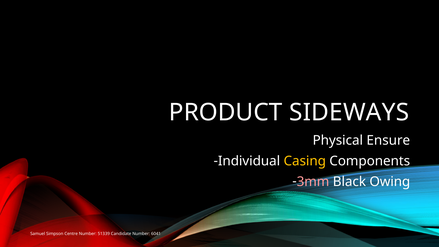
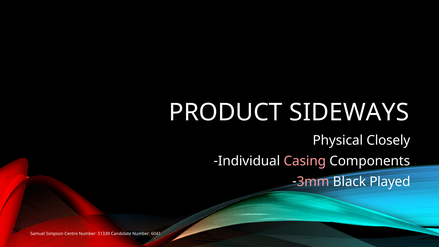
Ensure: Ensure -> Closely
Casing colour: yellow -> pink
Owing: Owing -> Played
